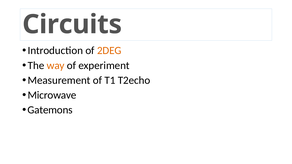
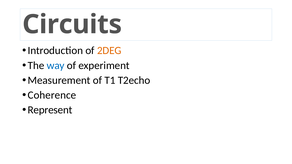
way colour: orange -> blue
Microwave: Microwave -> Coherence
Gatemons: Gatemons -> Represent
